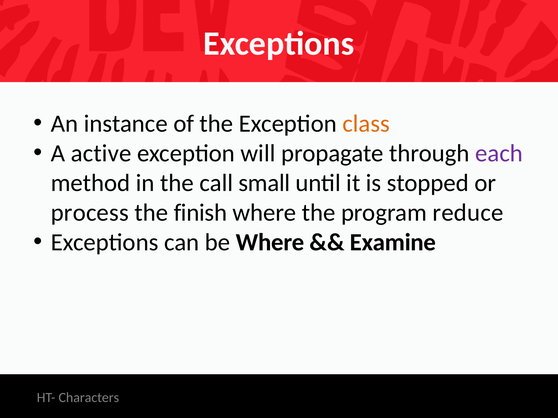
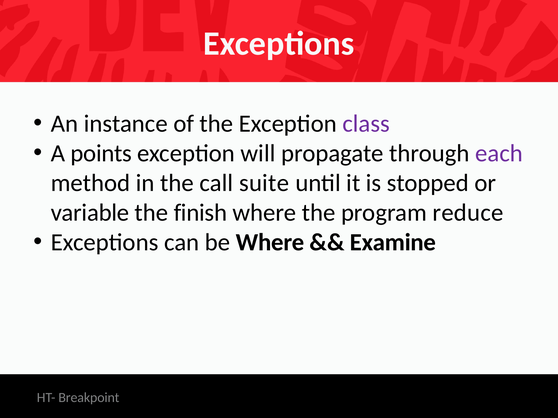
class colour: orange -> purple
active: active -> points
small: small -> suite
process: process -> variable
Characters: Characters -> Breakpoint
